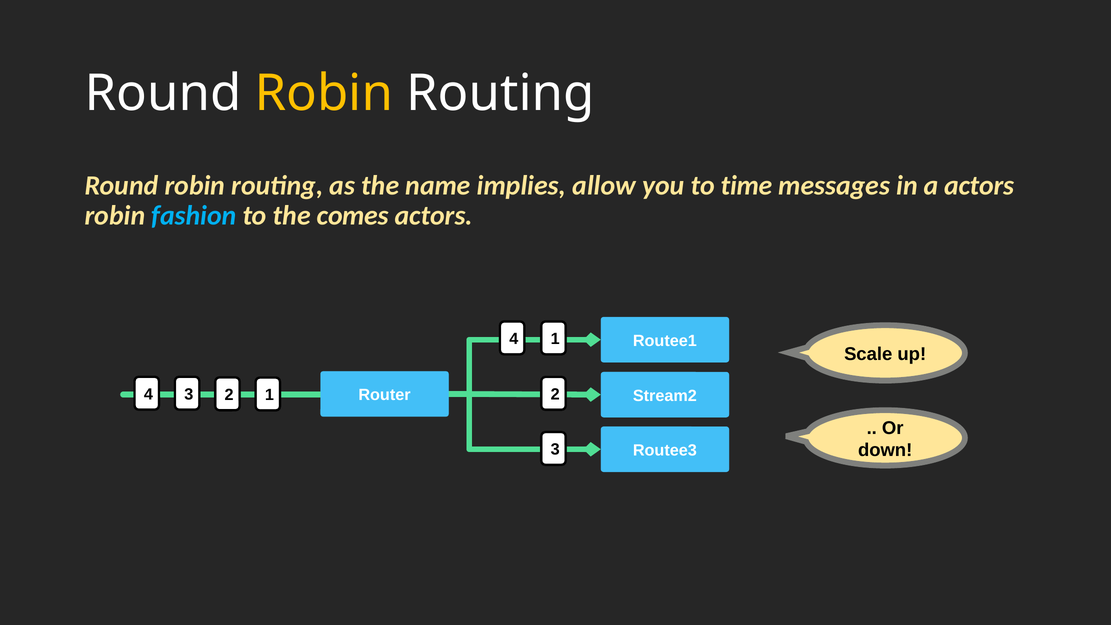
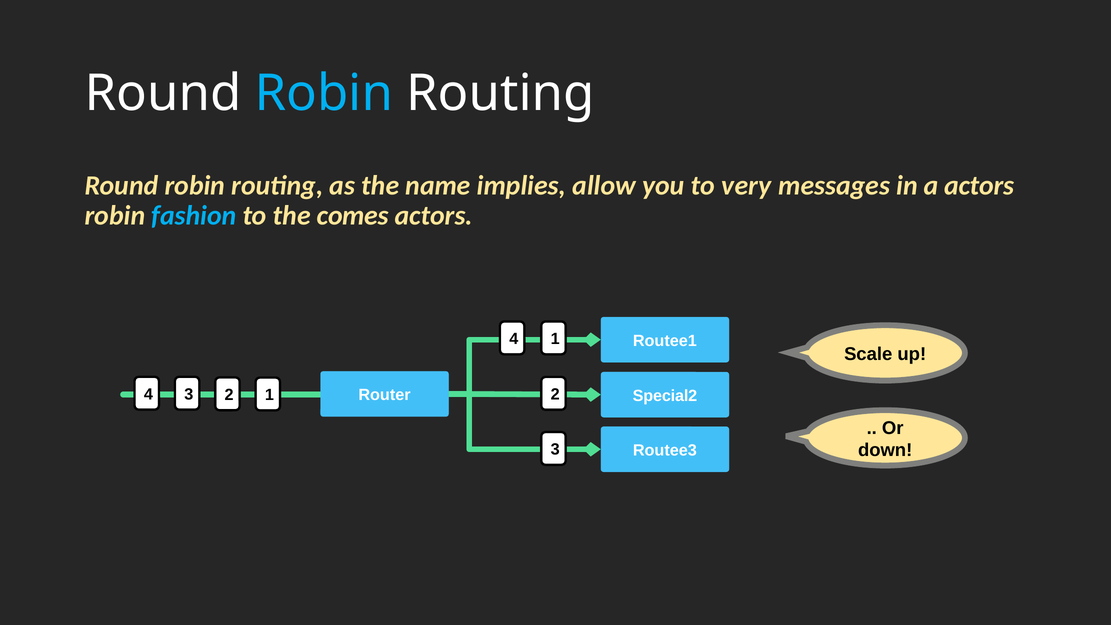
Robin at (324, 93) colour: yellow -> light blue
time: time -> very
Stream2: Stream2 -> Special2
